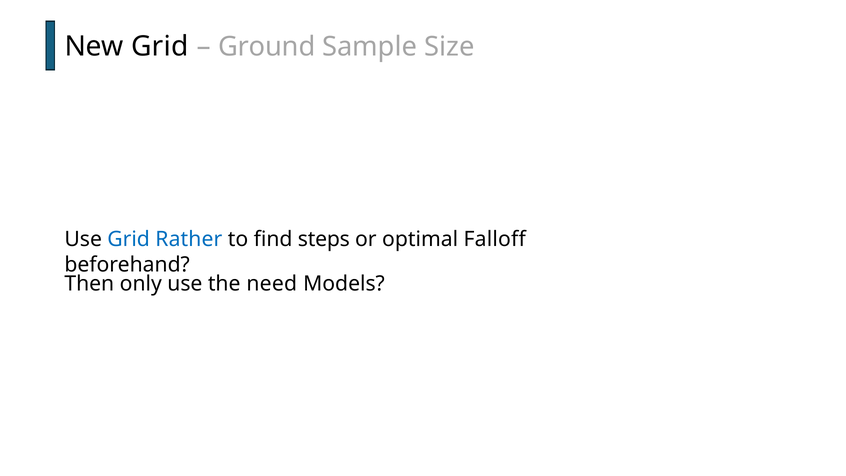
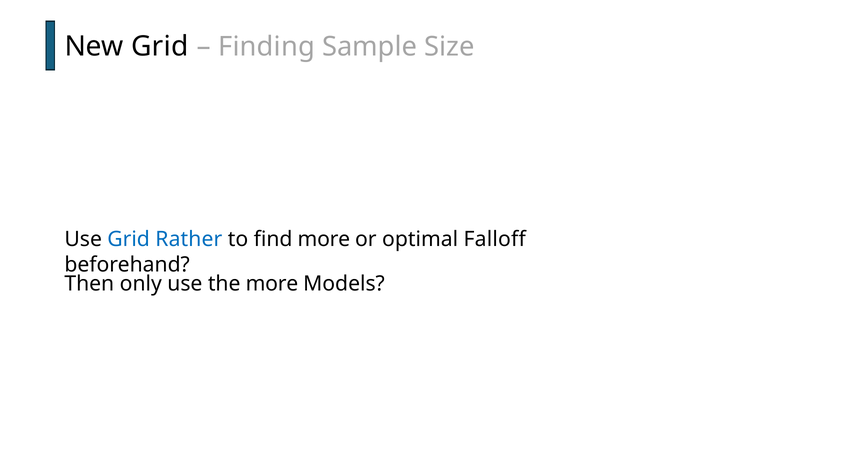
Ground: Ground -> Finding
find steps: steps -> more
the need: need -> more
